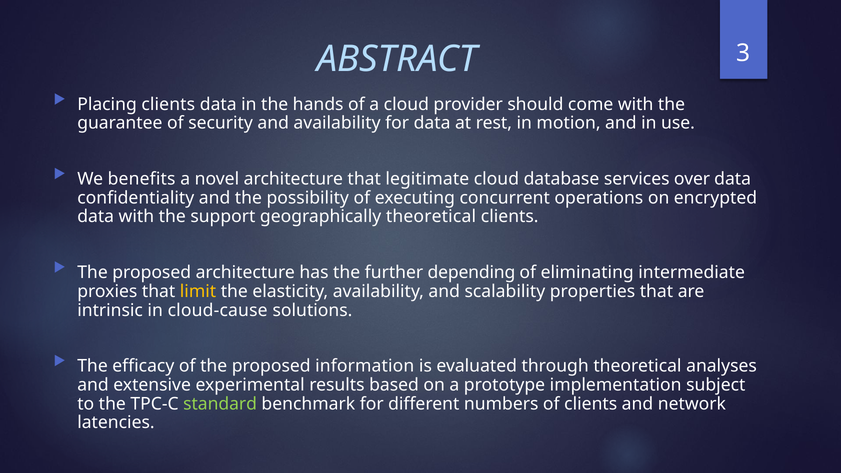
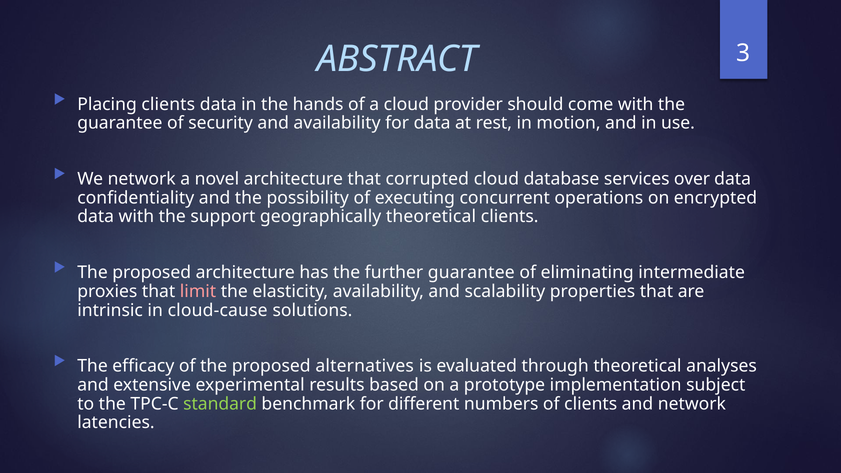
We benefits: benefits -> network
legitimate: legitimate -> corrupted
further depending: depending -> guarantee
limit colour: yellow -> pink
information: information -> alternatives
